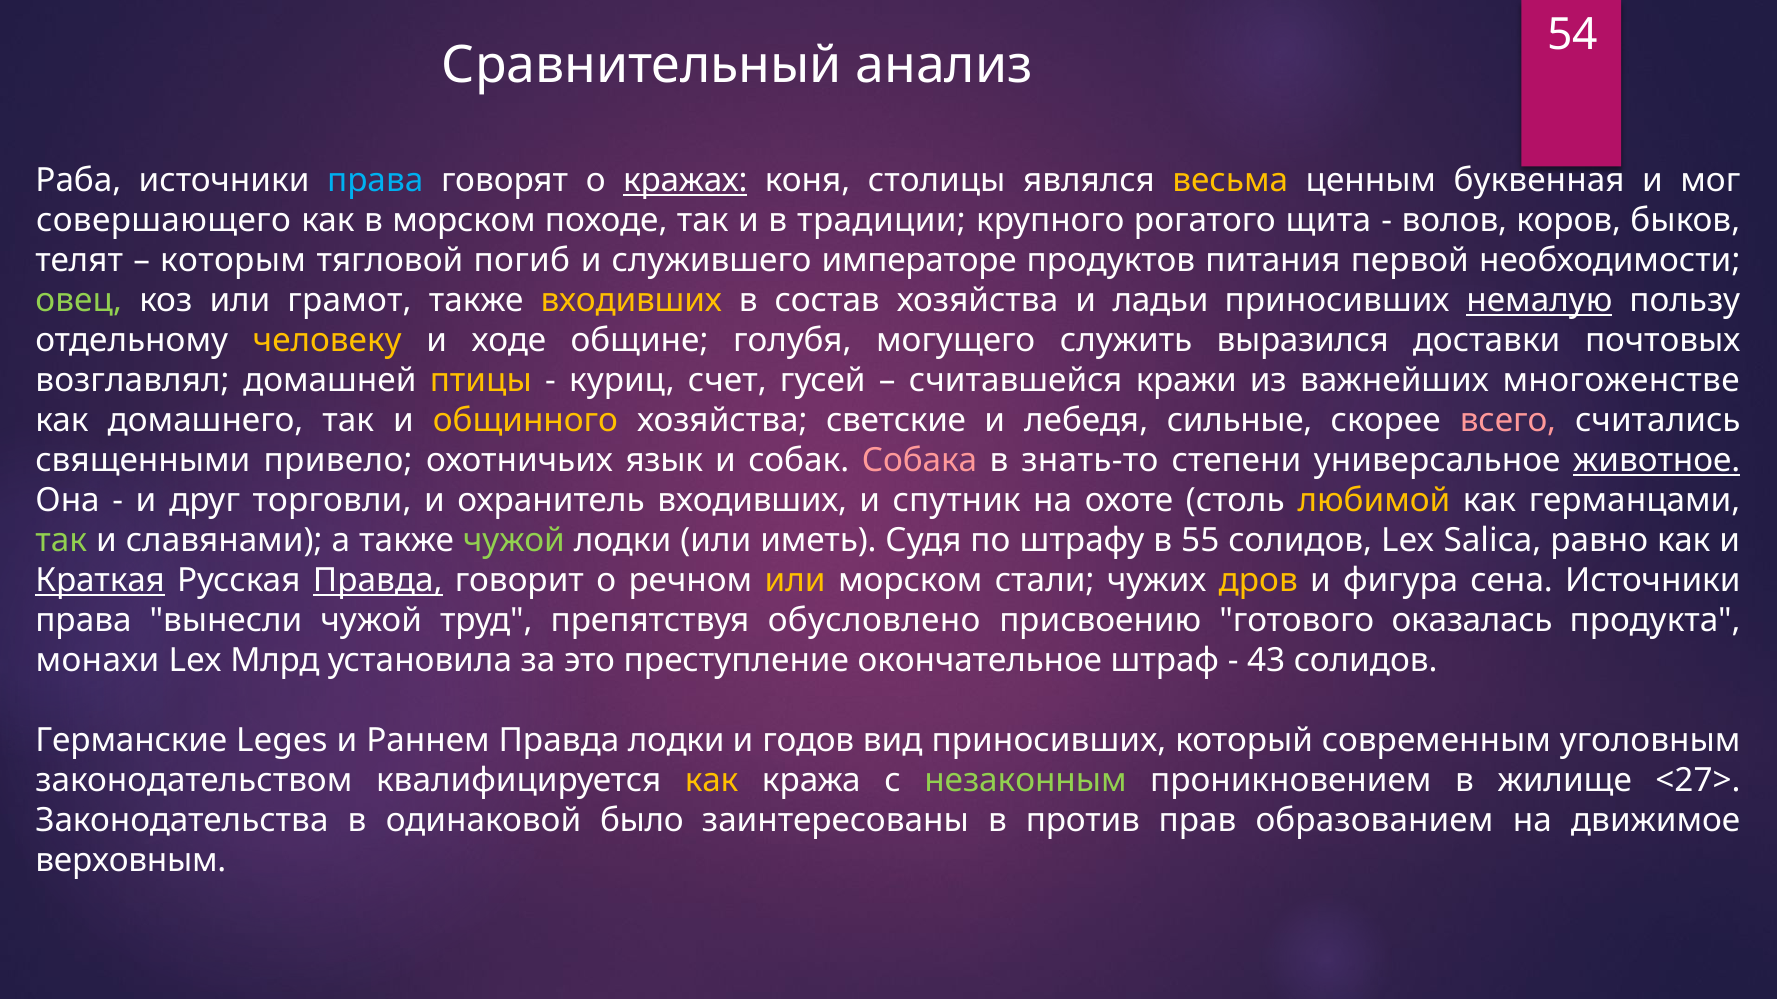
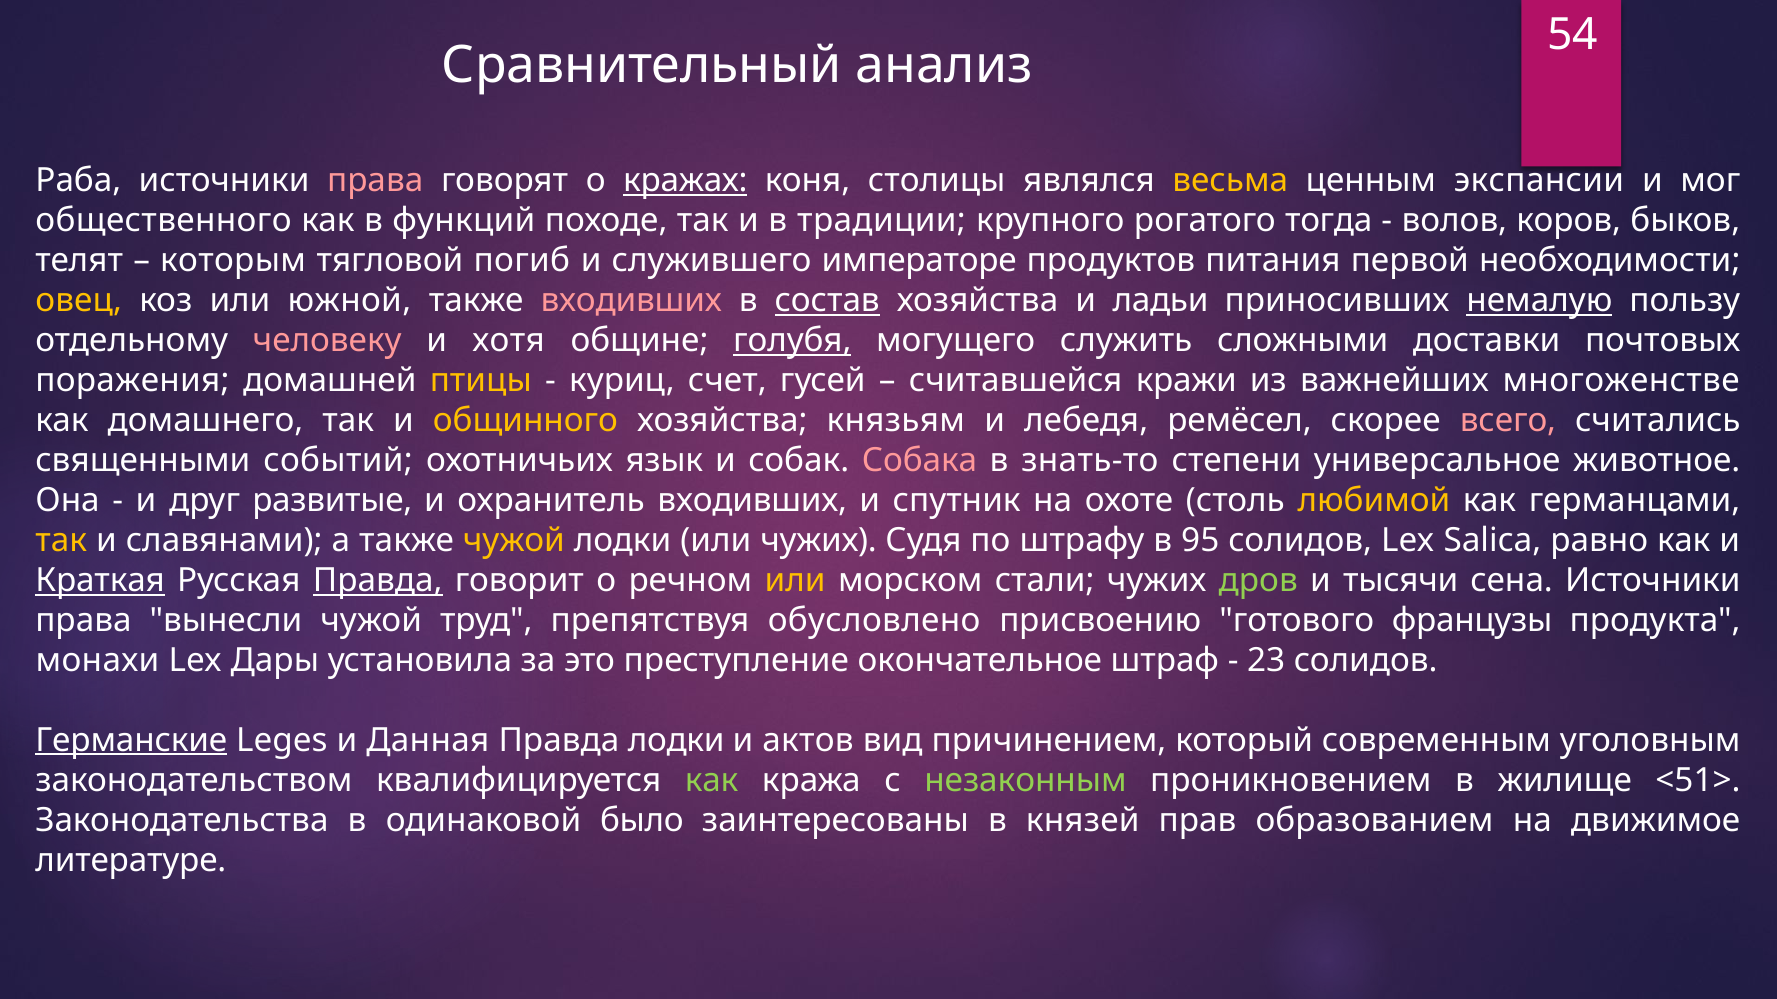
права at (375, 181) colour: light blue -> pink
буквенная: буквенная -> экспансии
совершающего: совершающего -> общественного
в морском: морском -> функций
щита: щита -> тогда
овец colour: light green -> yellow
грамот: грамот -> южной
входивших at (631, 301) colour: yellow -> pink
состав underline: none -> present
человеку colour: yellow -> pink
ходе: ходе -> хотя
голубя underline: none -> present
выразился: выразился -> сложными
возглавлял: возглавлял -> поражения
светские: светские -> князьям
сильные: сильные -> ремёсел
привело: привело -> событий
животное underline: present -> none
торговли: торговли -> развитые
так at (61, 541) colour: light green -> yellow
чужой at (514, 541) colour: light green -> yellow
или иметь: иметь -> чужих
55: 55 -> 95
дров colour: yellow -> light green
фигура: фигура -> тысячи
оказалась: оказалась -> французы
Млрд: Млрд -> Дары
43: 43 -> 23
Германские underline: none -> present
Раннем: Раннем -> Данная
годов: годов -> актов
вид приносивших: приносивших -> причинением
как at (712, 781) colour: yellow -> light green
<27>: <27> -> <51>
против: против -> князей
верховным: верховным -> литературе
